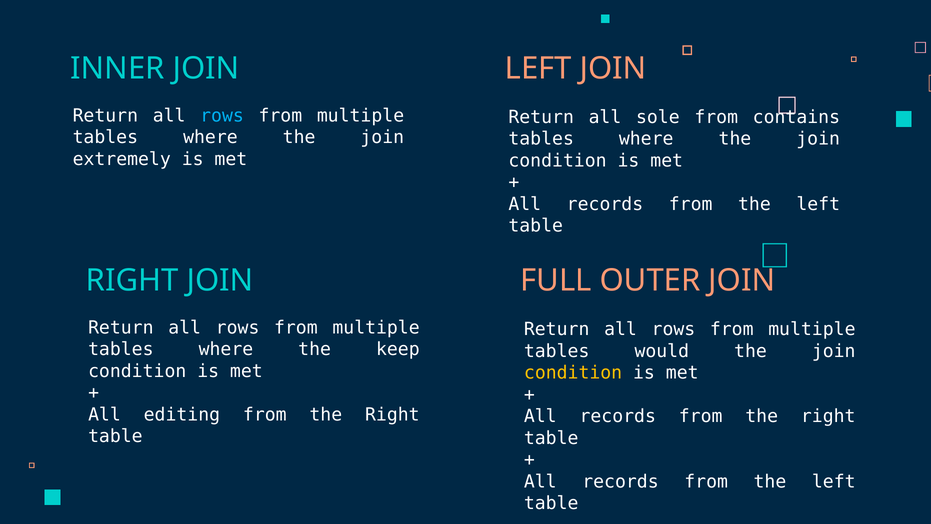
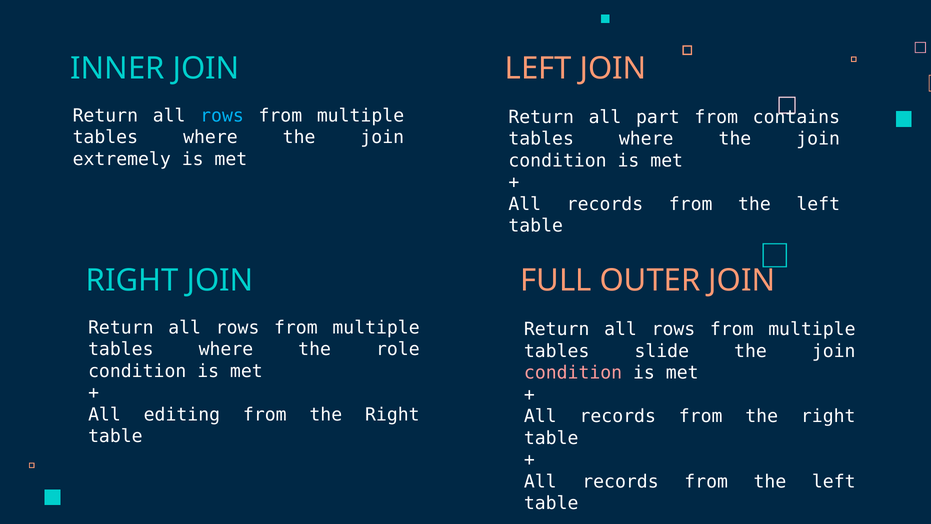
sole: sole -> part
keep: keep -> role
would: would -> slide
condition at (573, 373) colour: yellow -> pink
